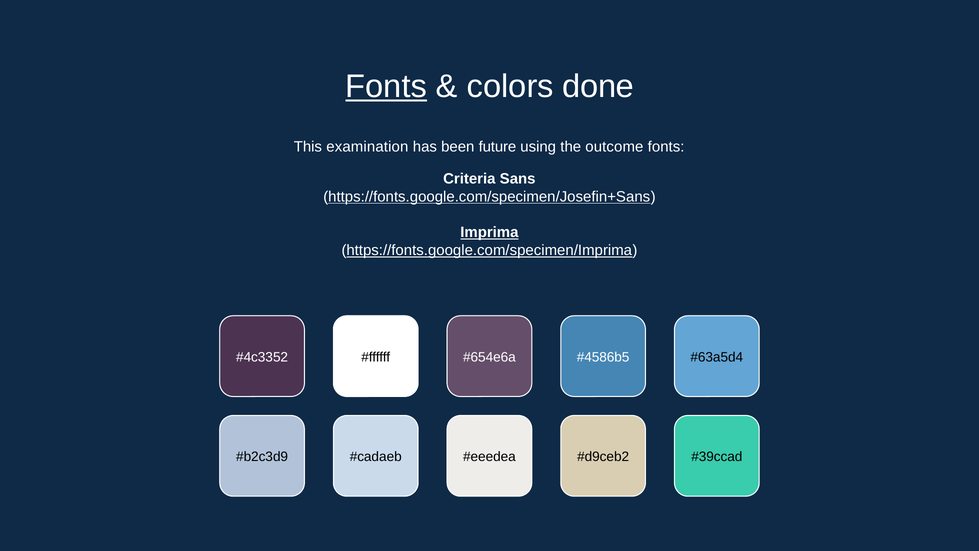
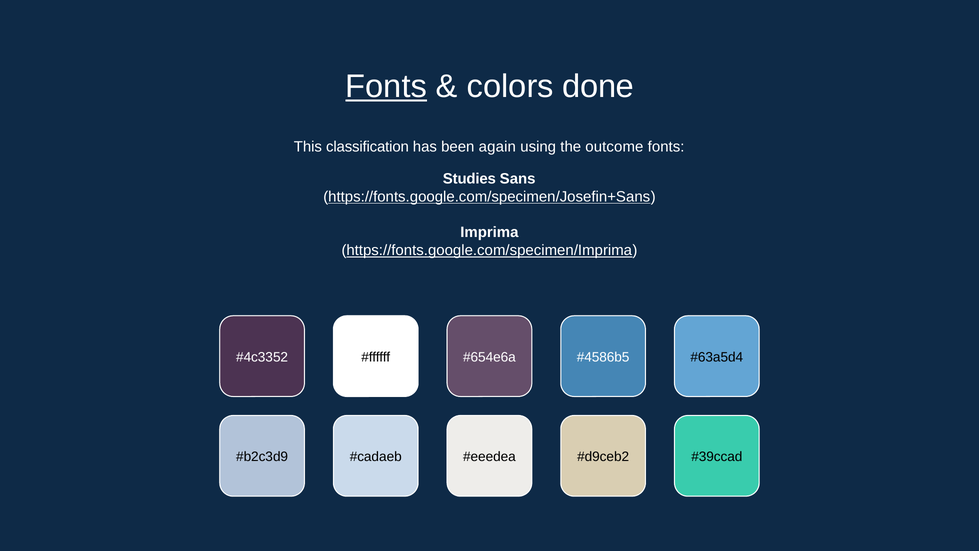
examination: examination -> classification
future: future -> again
Criteria: Criteria -> Studies
Imprima underline: present -> none
